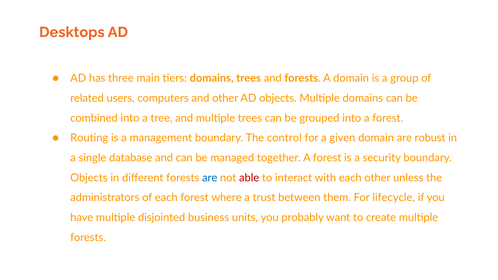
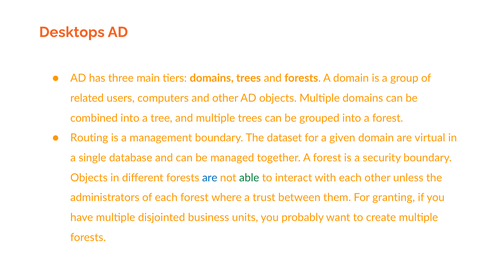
control: control -> dataset
robust: robust -> virtual
able colour: red -> green
lifecycle: lifecycle -> granting
